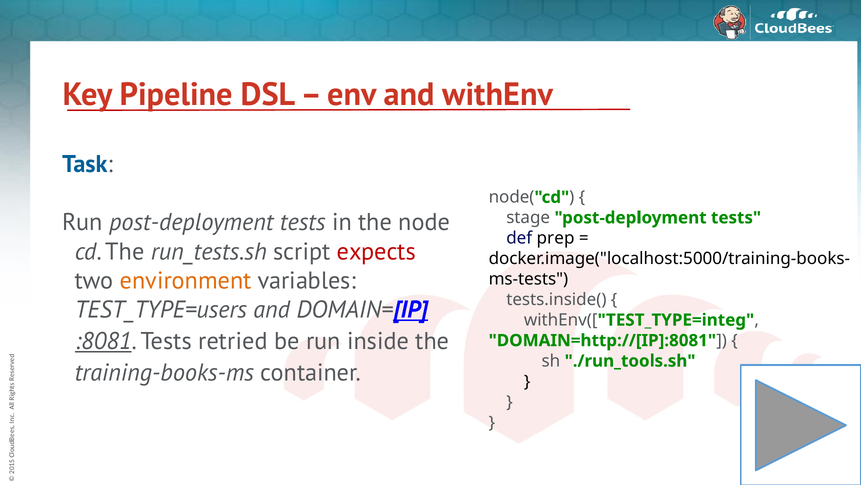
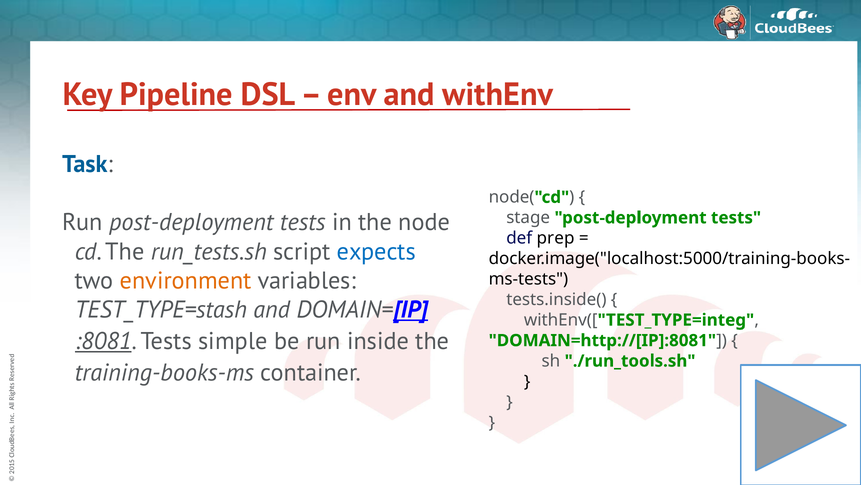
expects colour: red -> blue
TEST_TYPE=users: TEST_TYPE=users -> TEST_TYPE=stash
retried: retried -> simple
